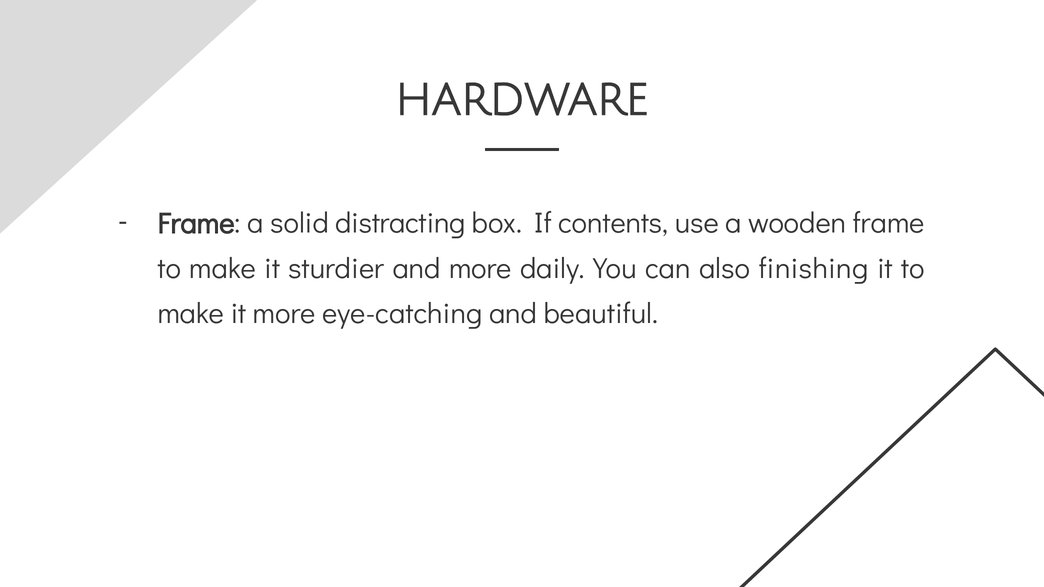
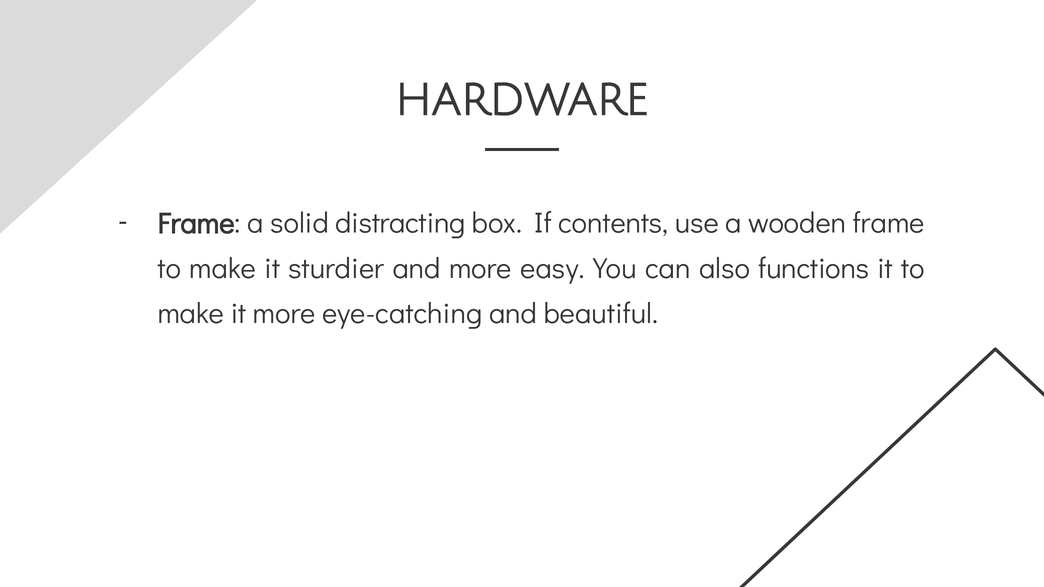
daily: daily -> easy
finishing: finishing -> functions
